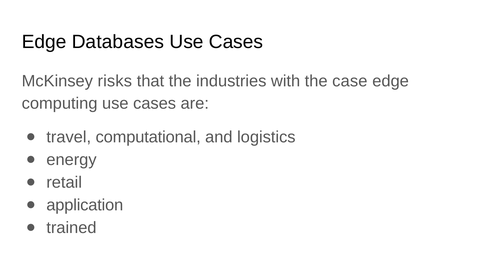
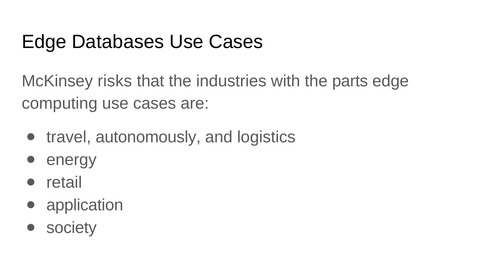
case: case -> parts
computational: computational -> autonomously
trained: trained -> society
